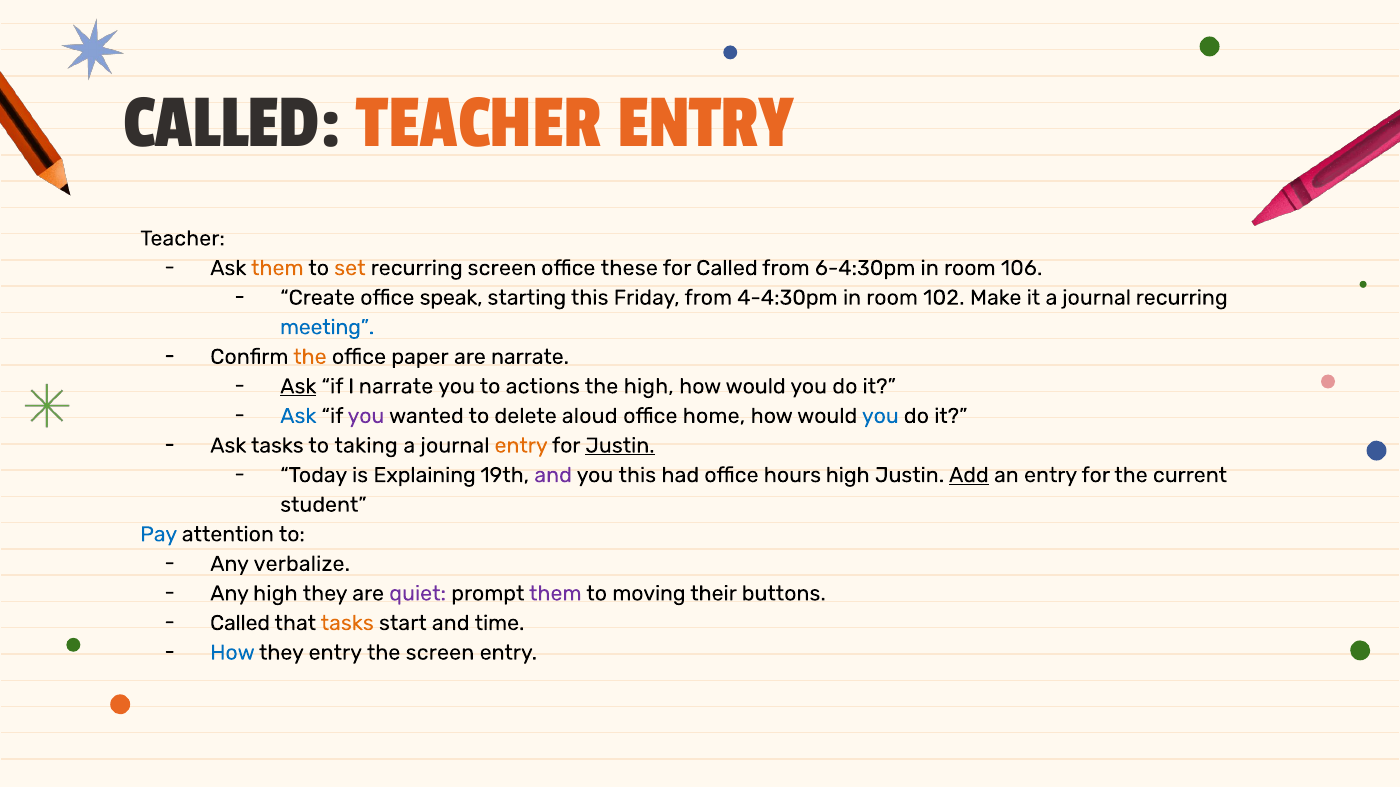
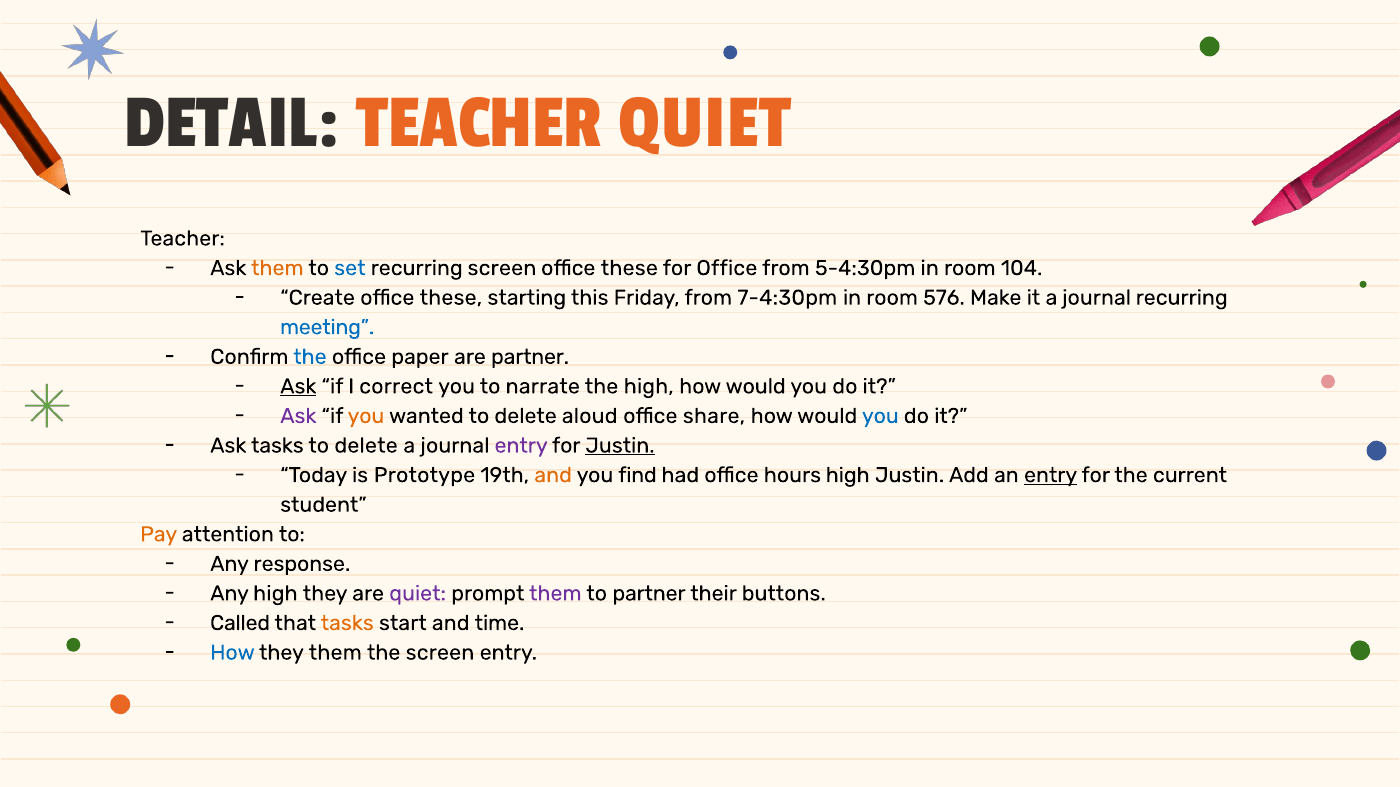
CALLED at (232, 121): CALLED -> DETAIL
TEACHER ENTRY: ENTRY -> QUIET
set colour: orange -> blue
for Called: Called -> Office
6-4:30pm: 6-4:30pm -> 5-4:30pm
106: 106 -> 104
Create office speak: speak -> these
4-4:30pm: 4-4:30pm -> 7-4:30pm
102: 102 -> 576
the at (310, 357) colour: orange -> blue
are narrate: narrate -> partner
I narrate: narrate -> correct
actions: actions -> narrate
Ask at (298, 416) colour: blue -> purple
you at (366, 416) colour: purple -> orange
home: home -> share
taking at (366, 446): taking -> delete
entry at (521, 446) colour: orange -> purple
Explaining: Explaining -> Prototype
and at (553, 475) colour: purple -> orange
you this: this -> find
Add underline: present -> none
entry at (1051, 475) underline: none -> present
Pay colour: blue -> orange
verbalize: verbalize -> response
to moving: moving -> partner
they entry: entry -> them
